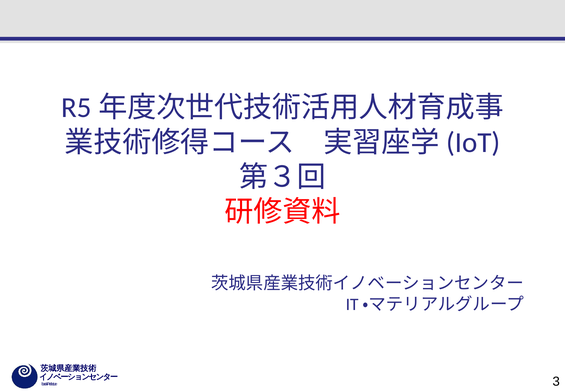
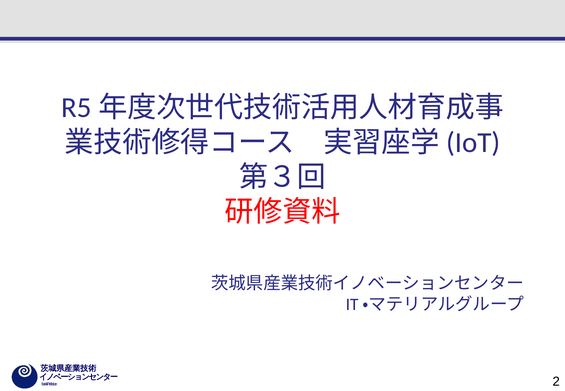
3: 3 -> 2
